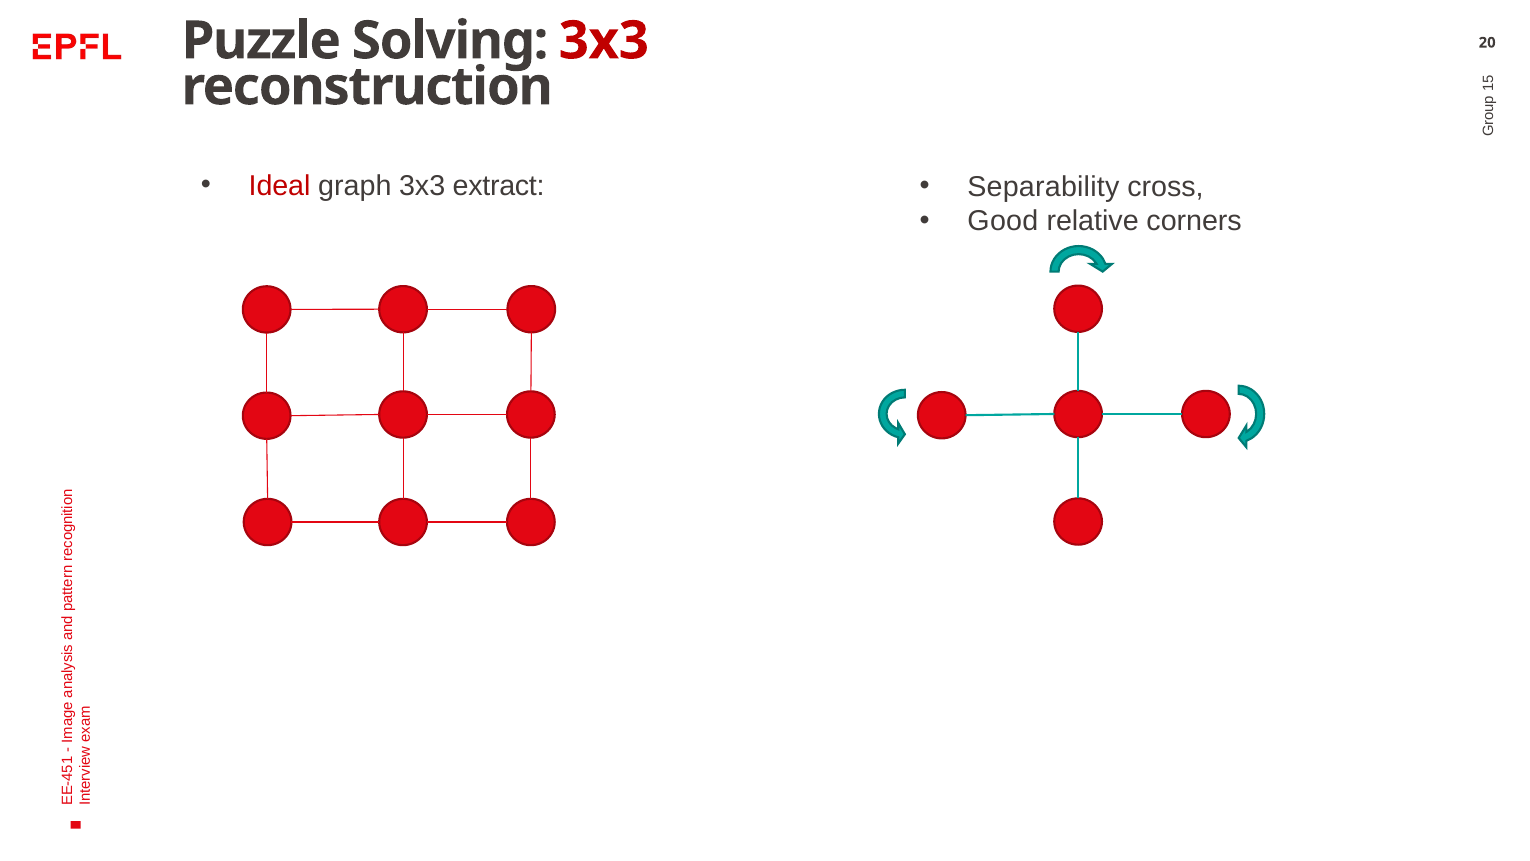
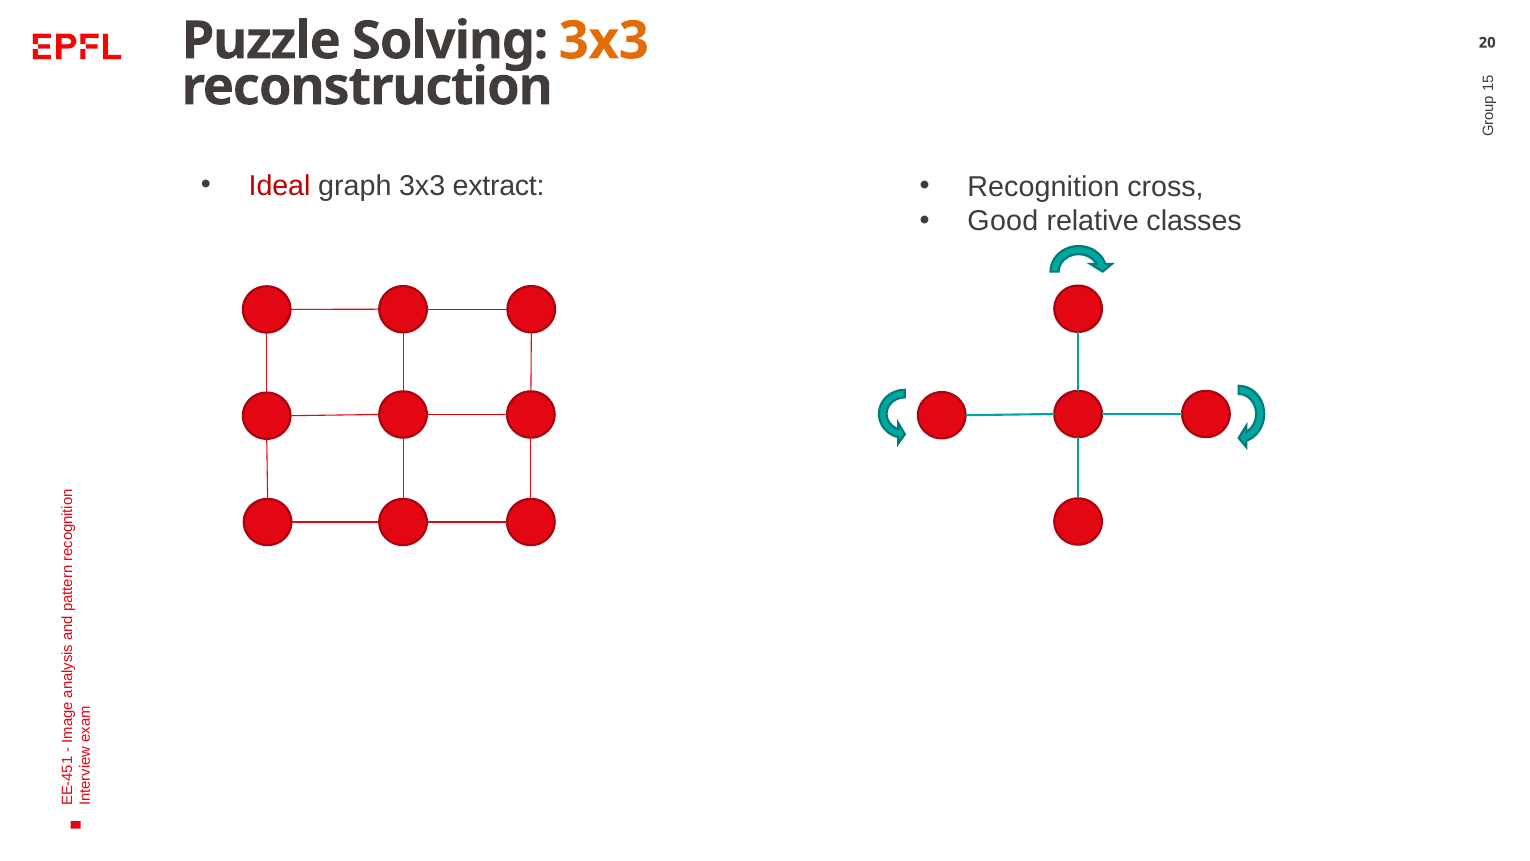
3x3 at (604, 41) colour: red -> orange
Separability: Separability -> Recognition
corners: corners -> classes
